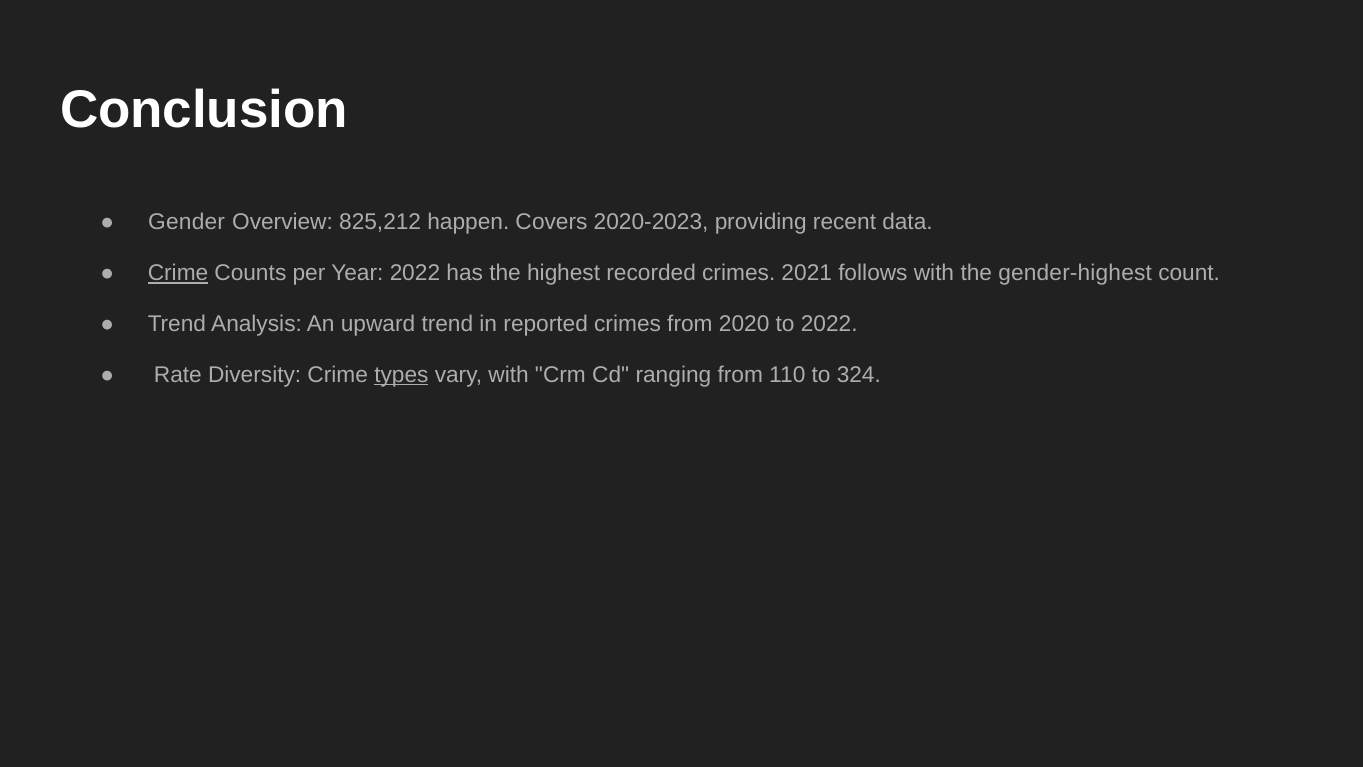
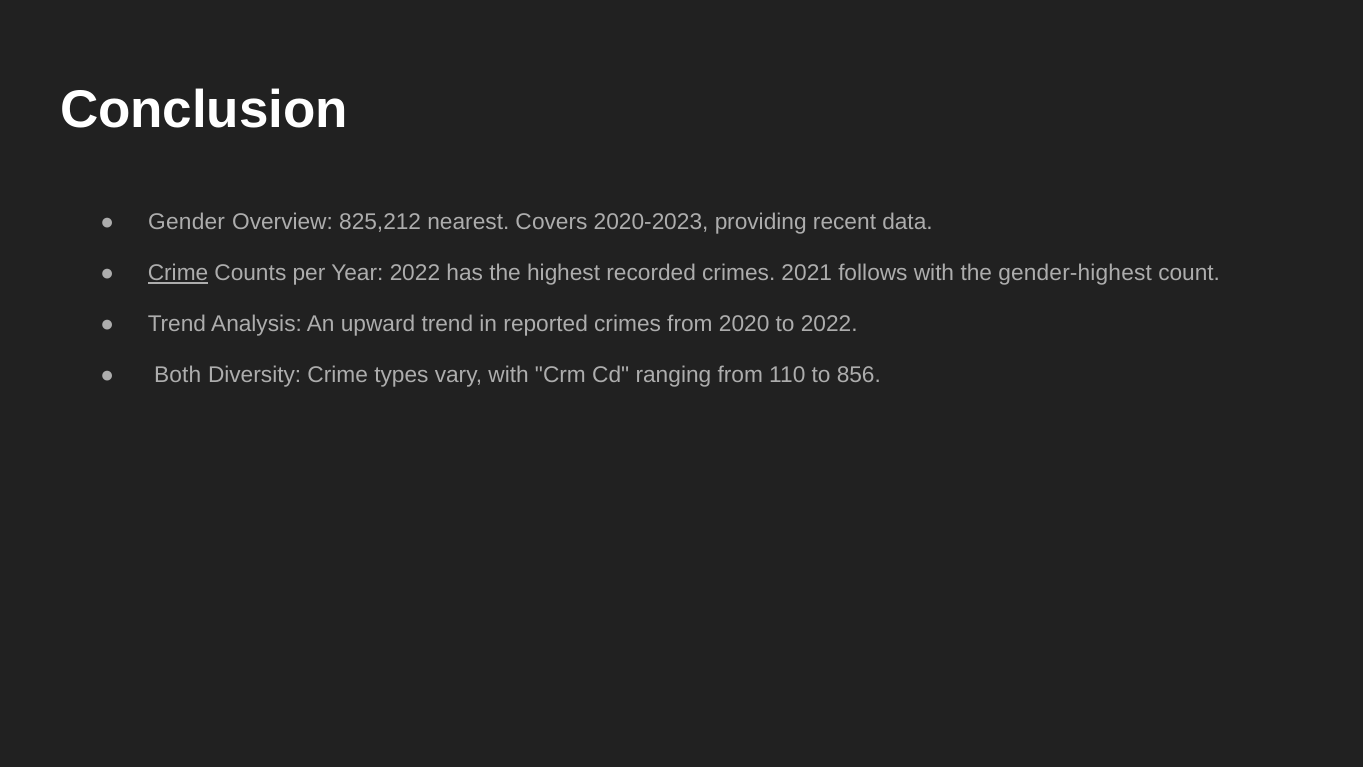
happen: happen -> nearest
Rate: Rate -> Both
types underline: present -> none
324: 324 -> 856
